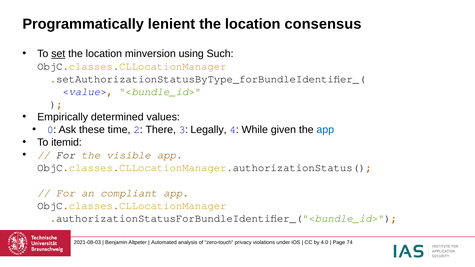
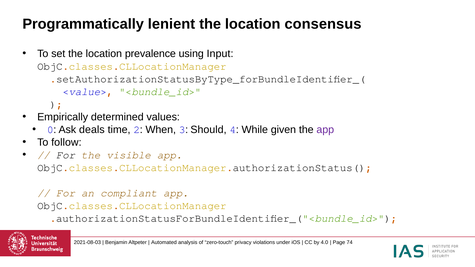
set underline: present -> none
minversion: minversion -> prevalence
Such: Such -> Input
these: these -> deals
There: There -> When
Legally: Legally -> Should
app at (325, 130) colour: blue -> purple
itemid: itemid -> follow
